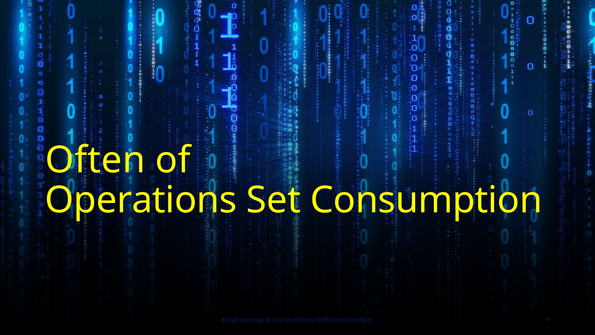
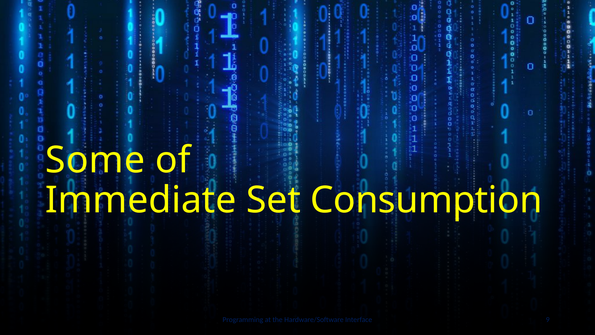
Often: Often -> Some
Operations: Operations -> Immediate
